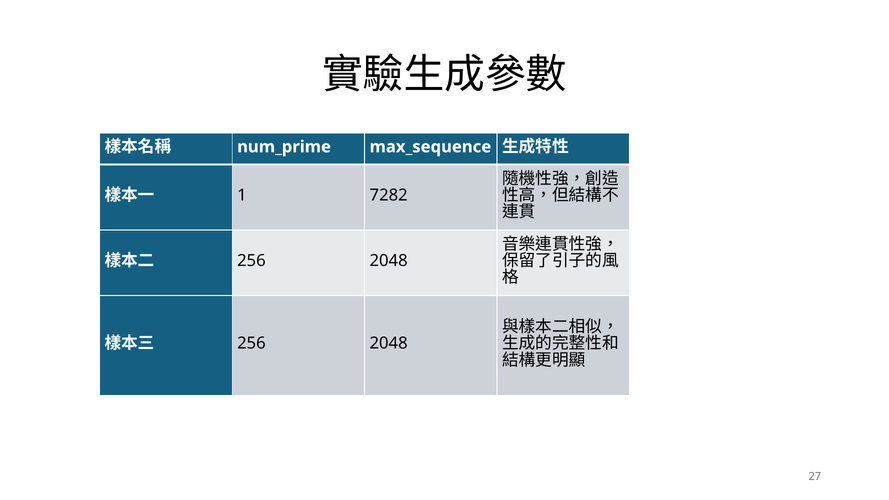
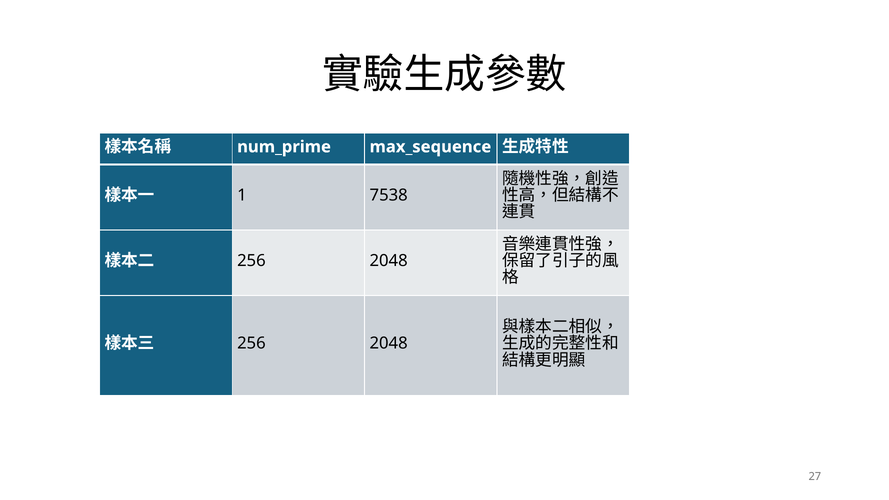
7282: 7282 -> 7538
